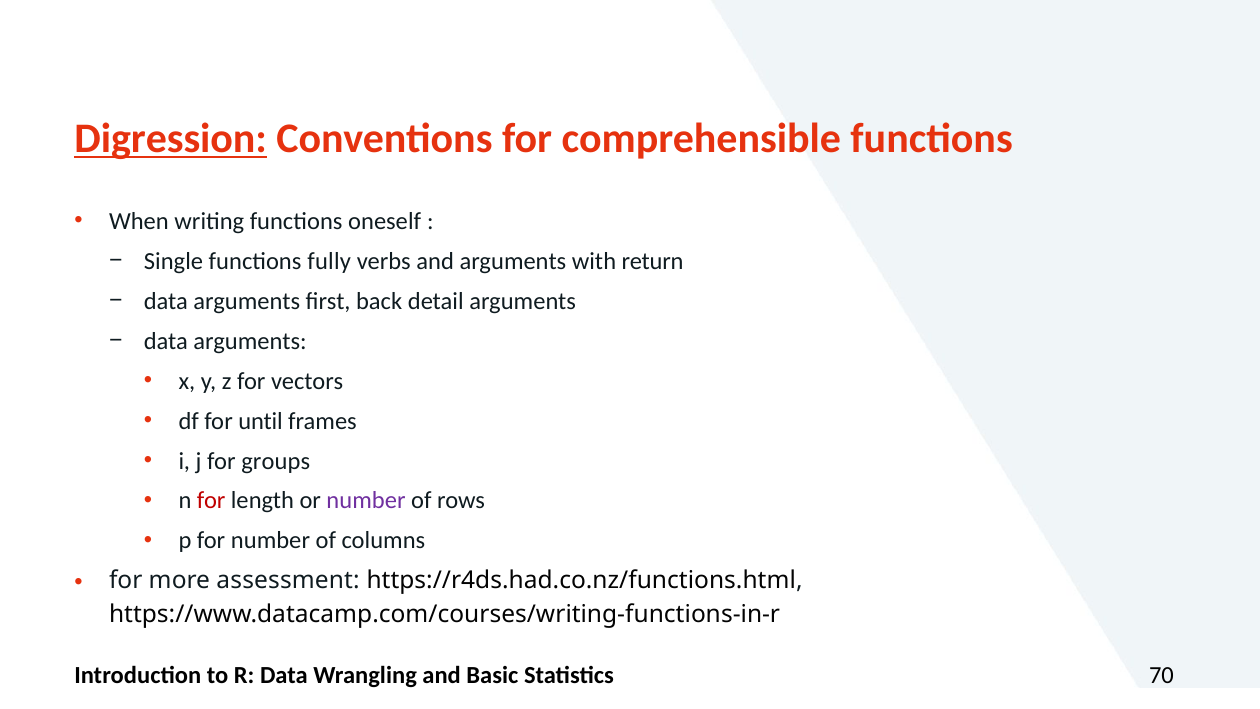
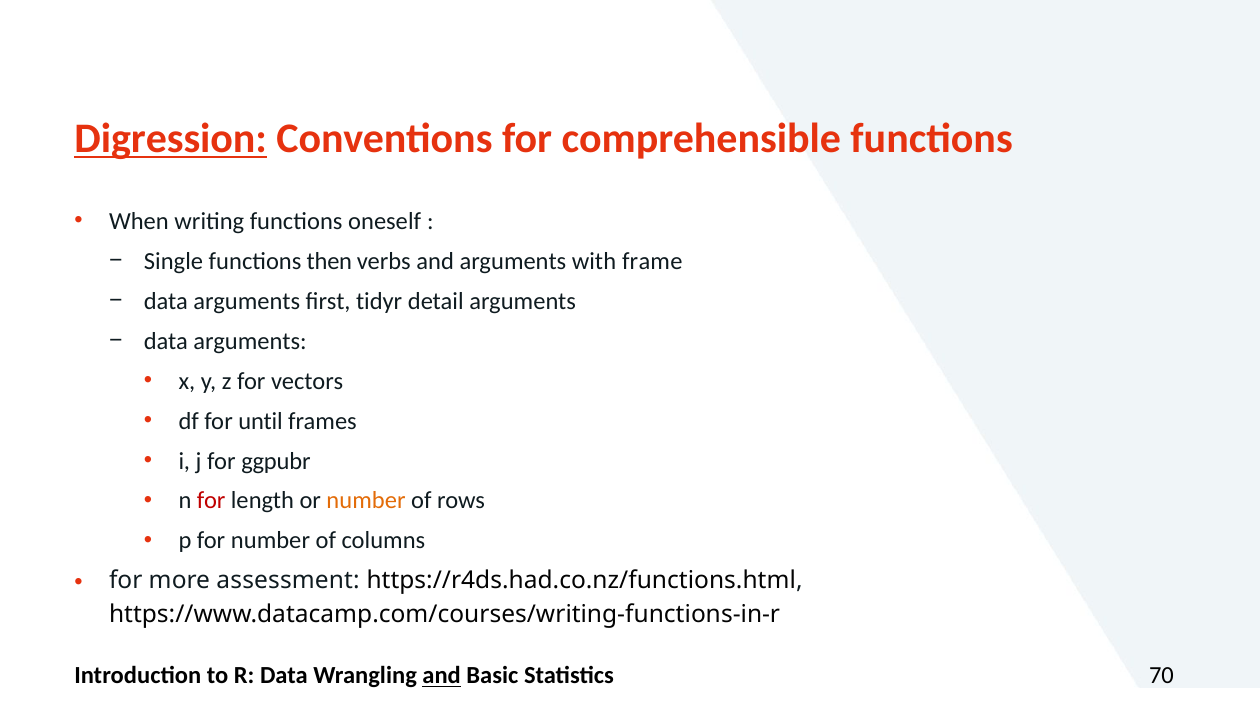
fully: fully -> then
return: return -> frame
back: back -> tidyr
groups: groups -> ggpubr
number at (366, 501) colour: purple -> orange
and at (442, 676) underline: none -> present
